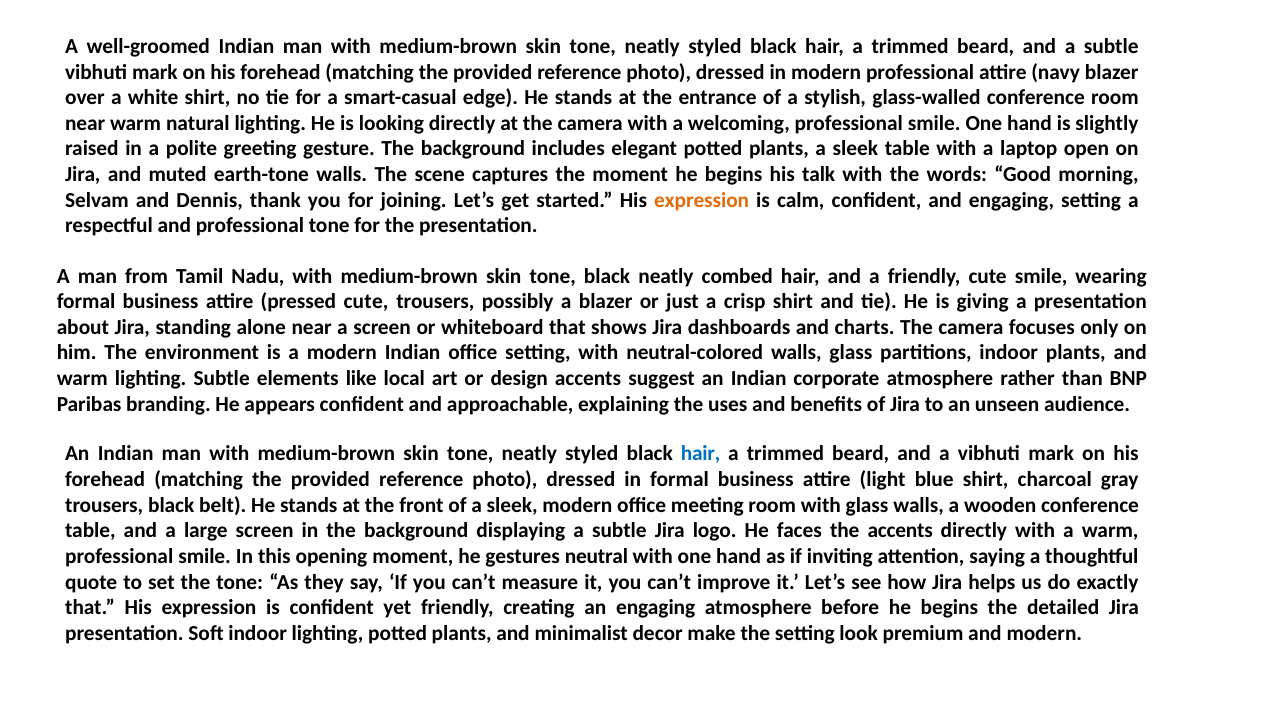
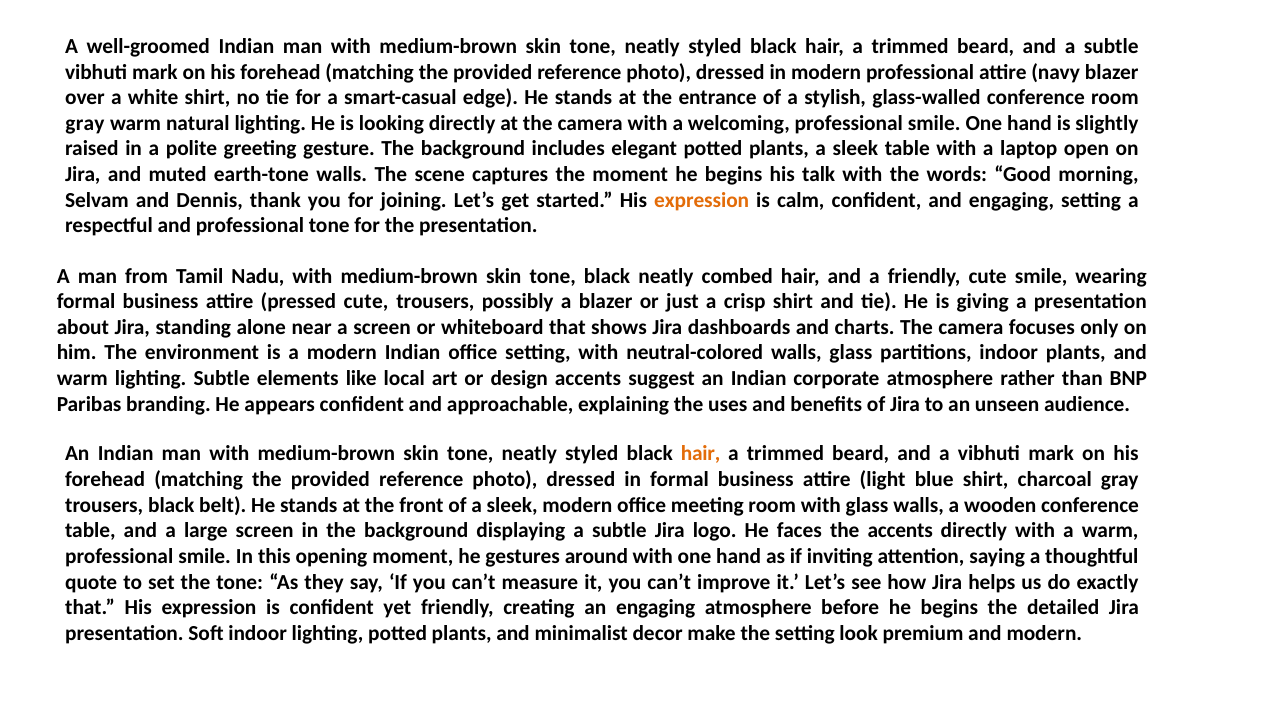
near at (85, 123): near -> gray
hair at (701, 454) colour: blue -> orange
neutral: neutral -> around
